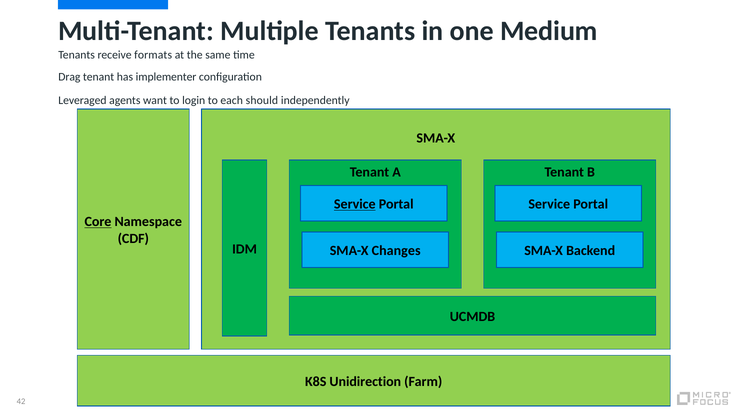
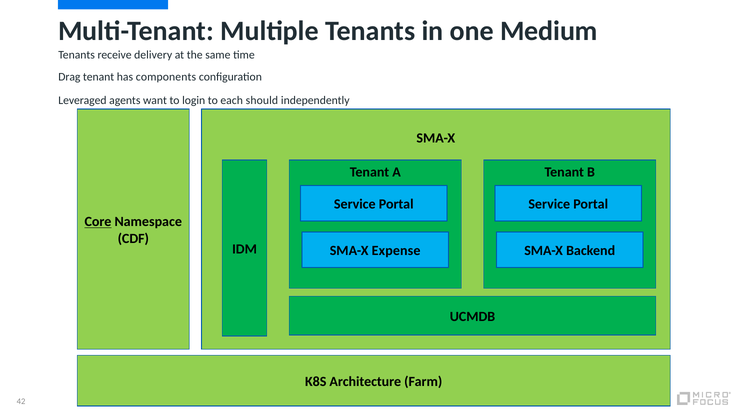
formats: formats -> delivery
implementer: implementer -> components
Service at (355, 204) underline: present -> none
Changes: Changes -> Expense
Unidirection: Unidirection -> Architecture
